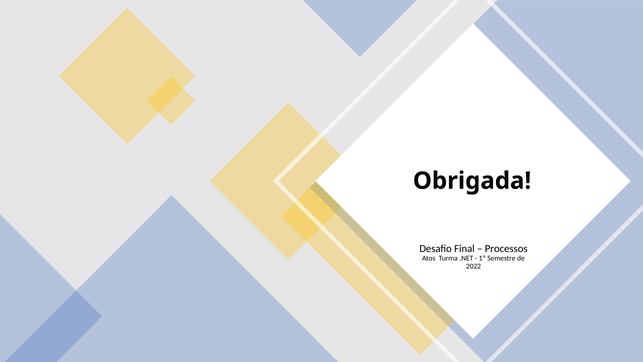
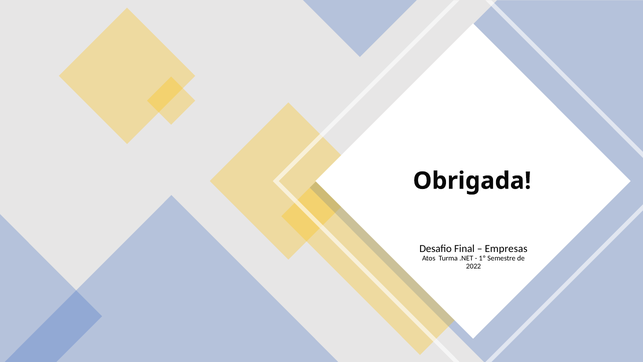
Processos: Processos -> Empresas
